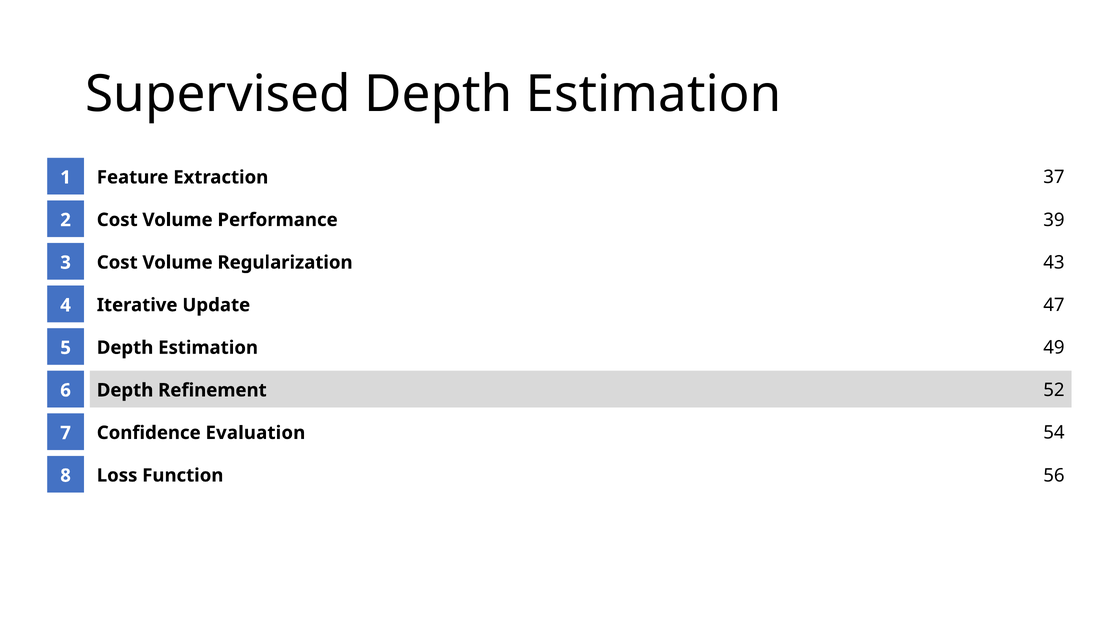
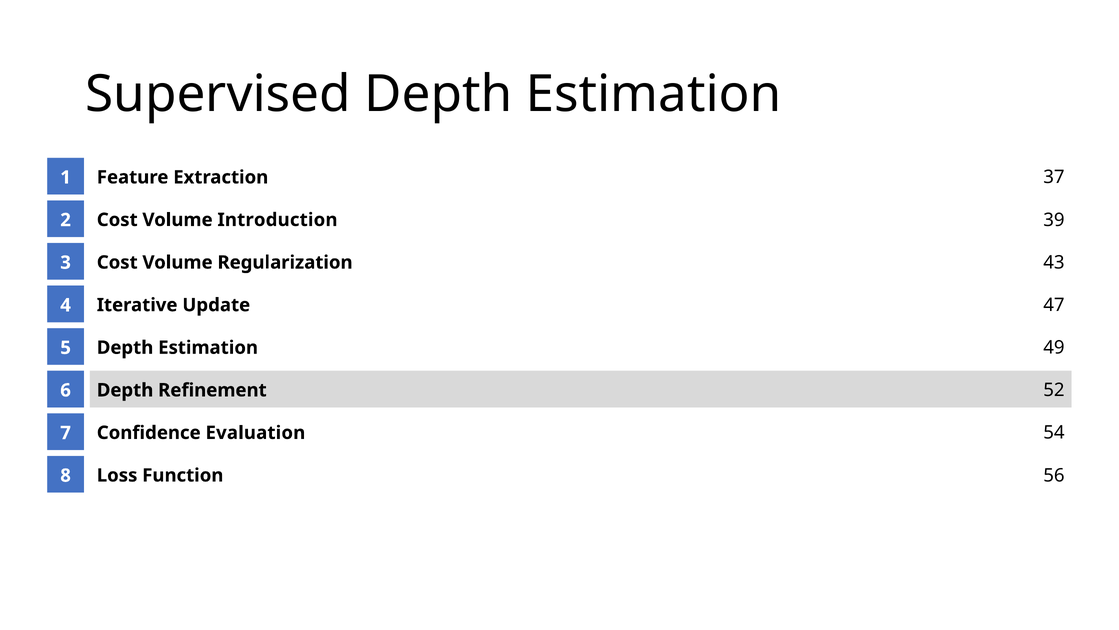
Performance: Performance -> Introduction
